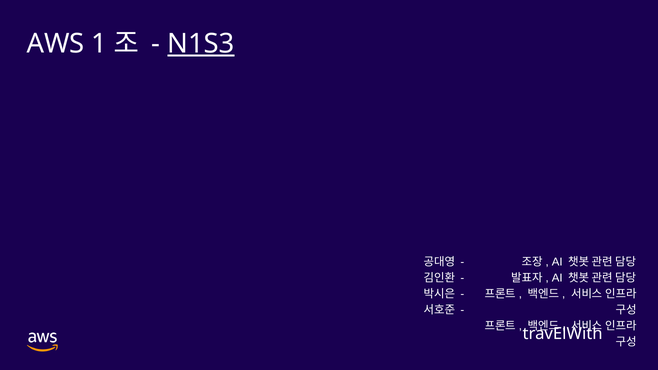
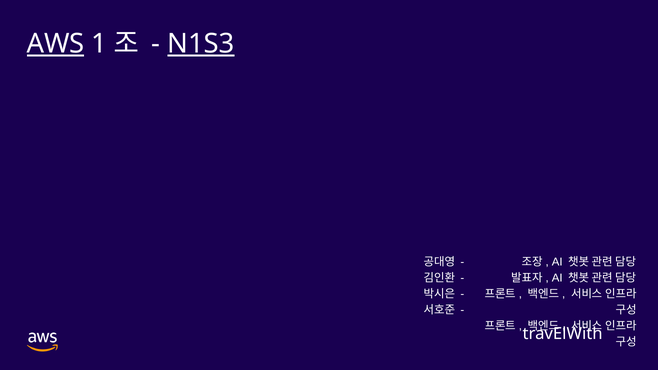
AWS underline: none -> present
